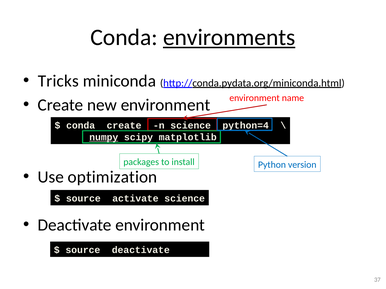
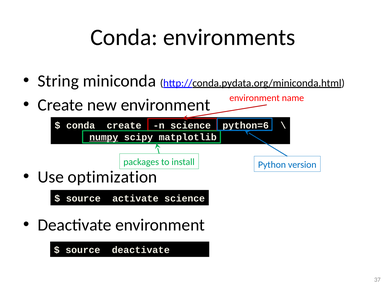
environments underline: present -> none
Tricks: Tricks -> String
python=4: python=4 -> python=6
